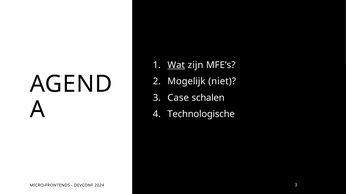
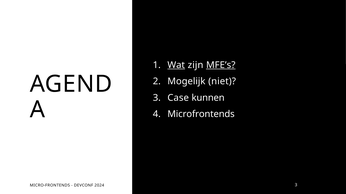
MFE’s underline: none -> present
schalen: schalen -> kunnen
Technologische: Technologische -> Microfrontends
